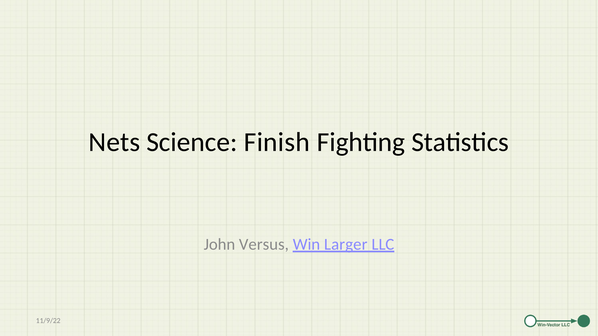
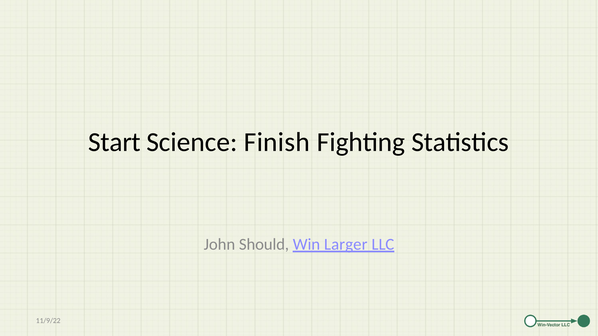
Nets: Nets -> Start
Versus: Versus -> Should
